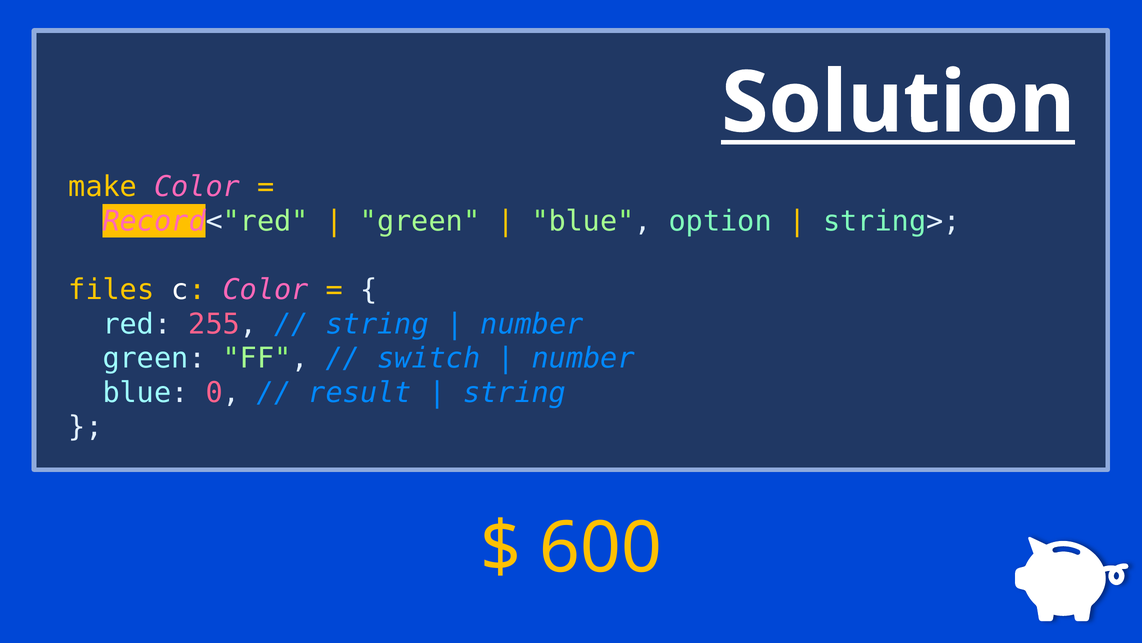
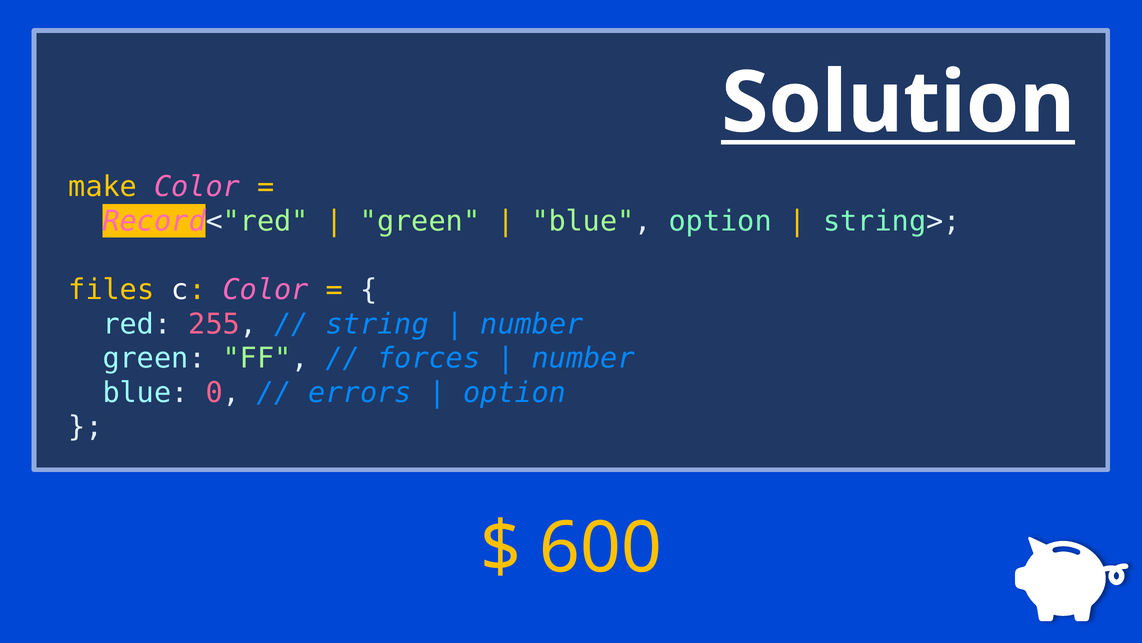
switch: switch -> forces
result: result -> errors
string at (515, 392): string -> option
